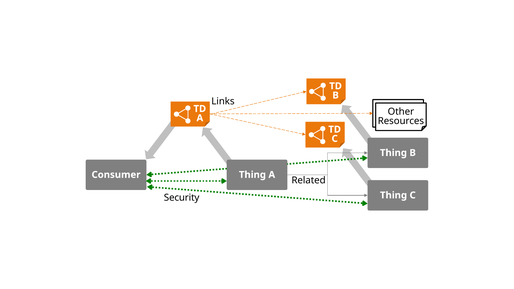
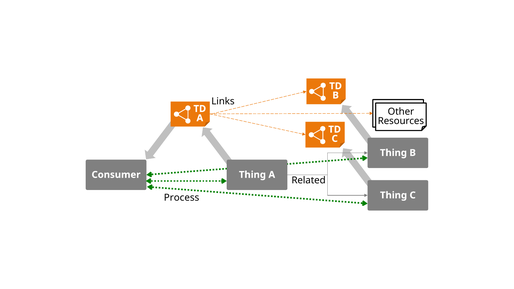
Security: Security -> Process
